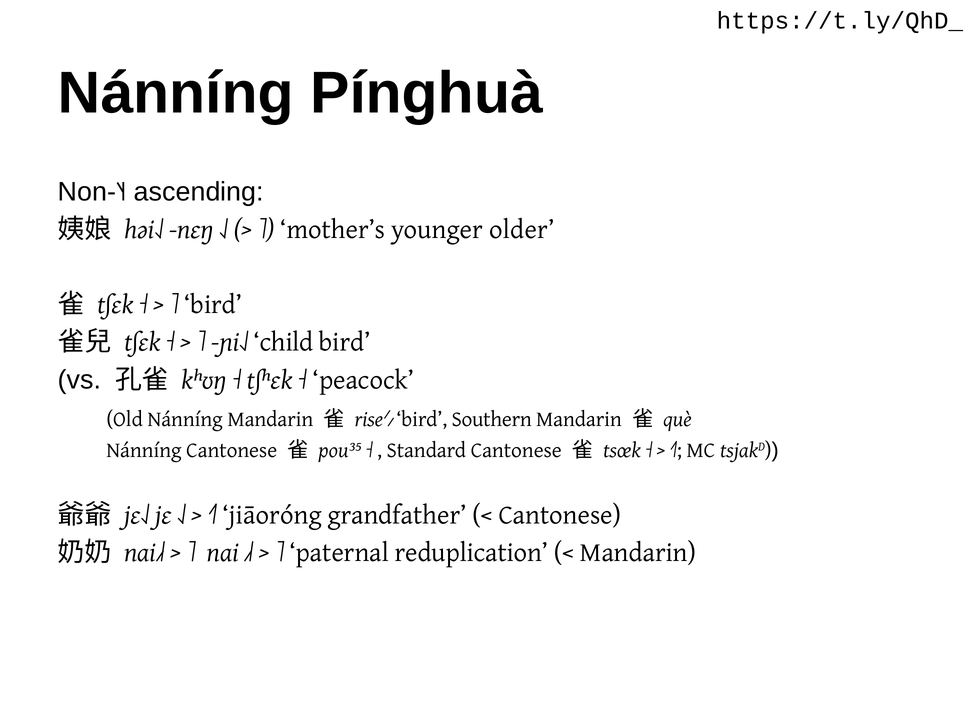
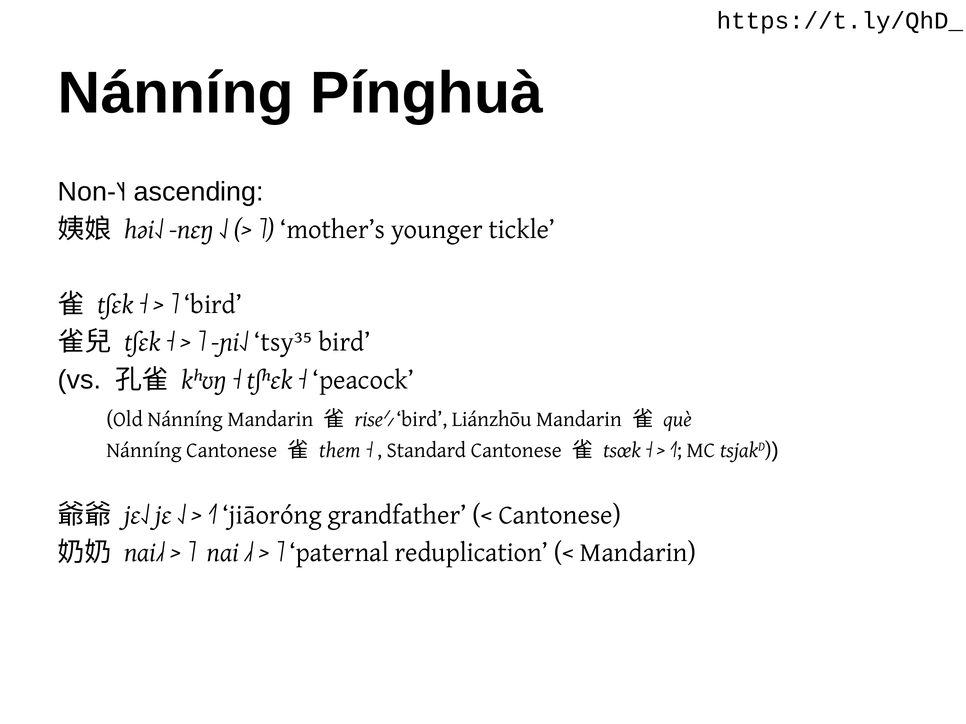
older: older -> tickle
child: child -> tsy³⁵
Southern: Southern -> Liánzhōu
pou³⁵: pou³⁵ -> them
